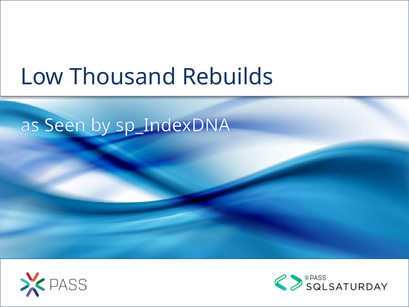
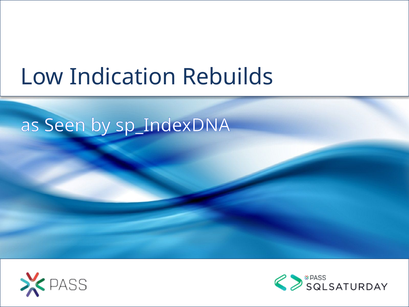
Thousand: Thousand -> Indication
